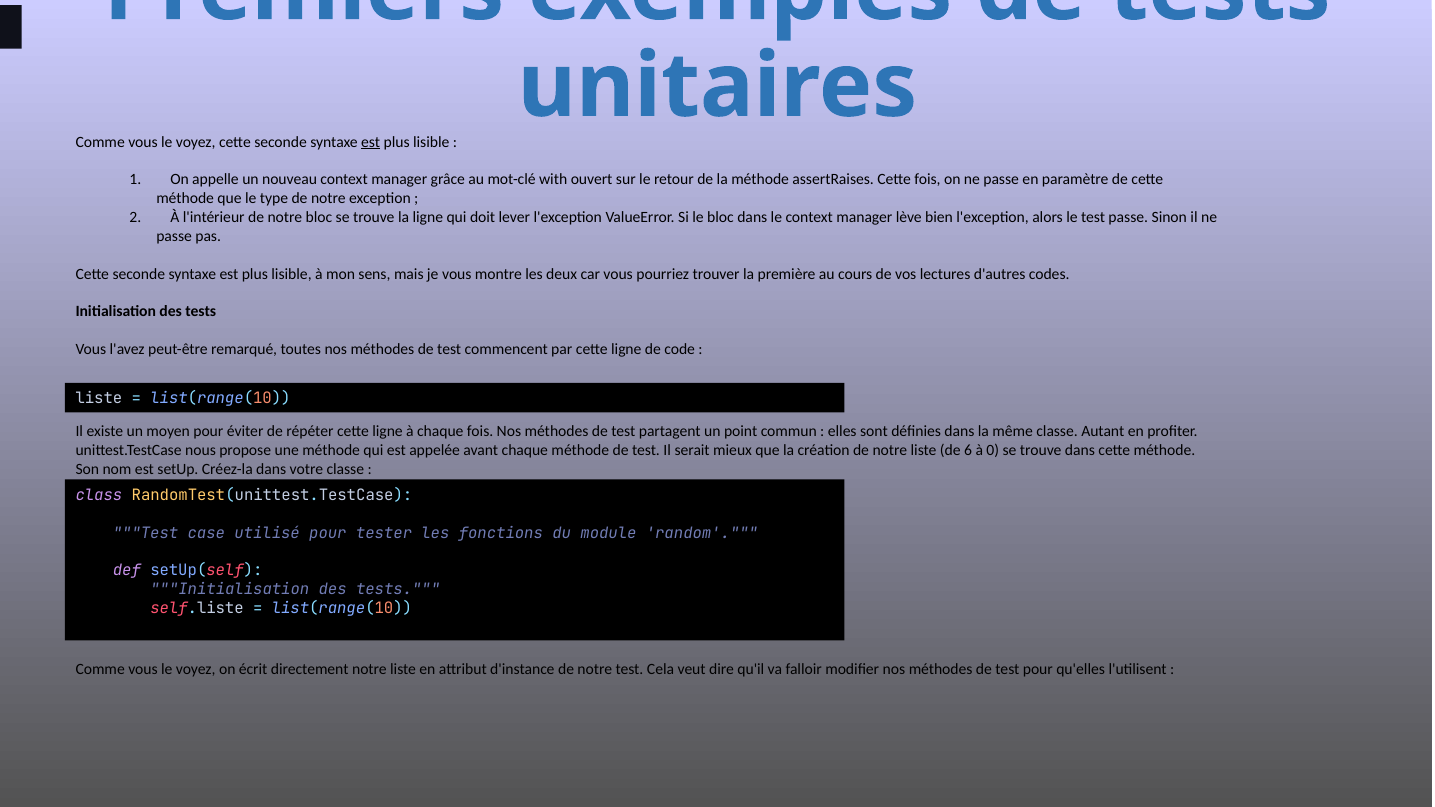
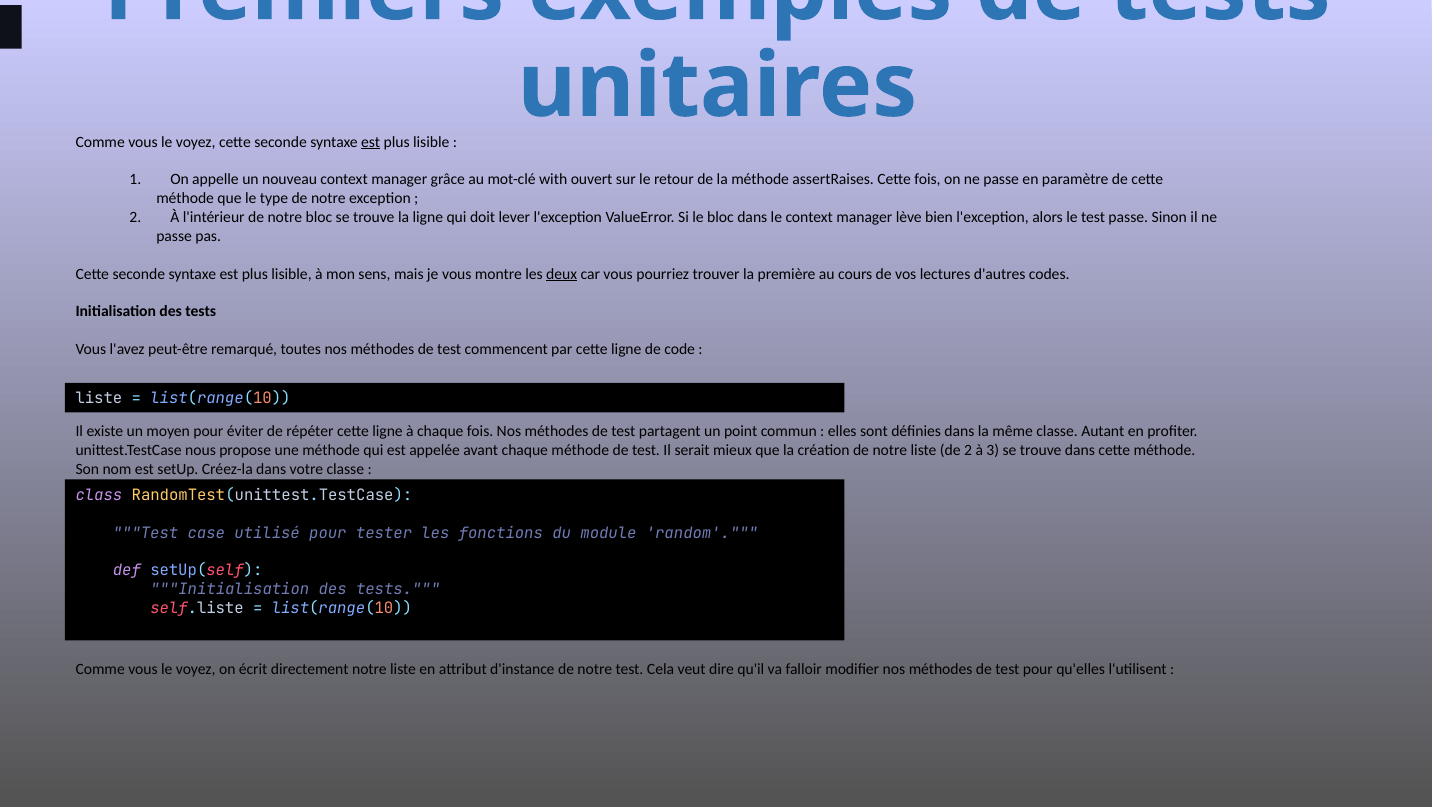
deux underline: none -> present
de 6: 6 -> 2
0: 0 -> 3
